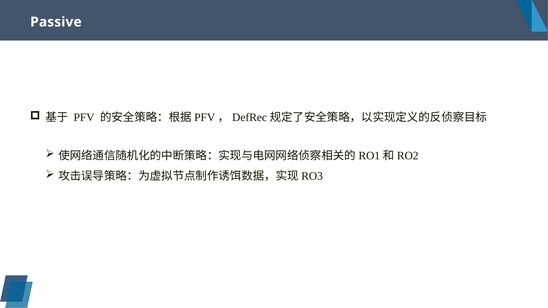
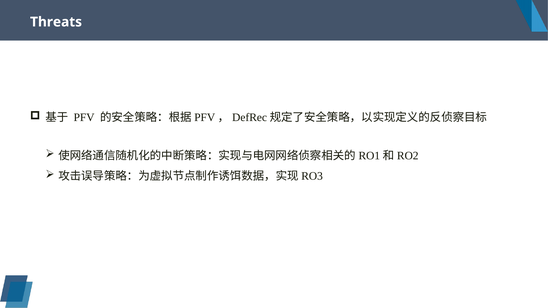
Passive: Passive -> Threats
